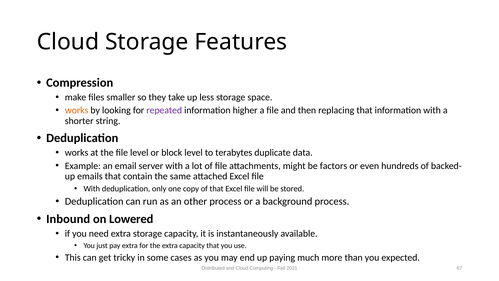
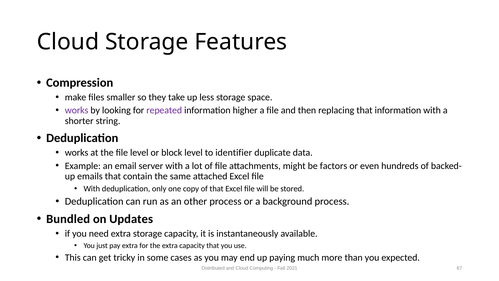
works at (77, 110) colour: orange -> purple
terabytes: terabytes -> identifier
Inbound: Inbound -> Bundled
Lowered: Lowered -> Updates
